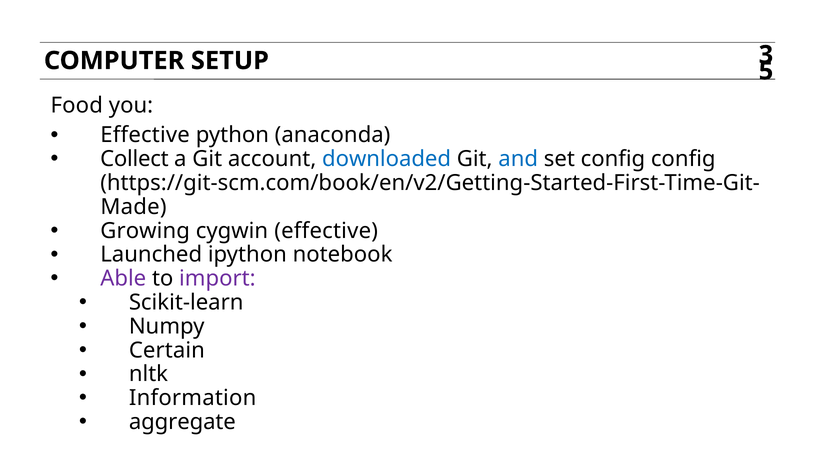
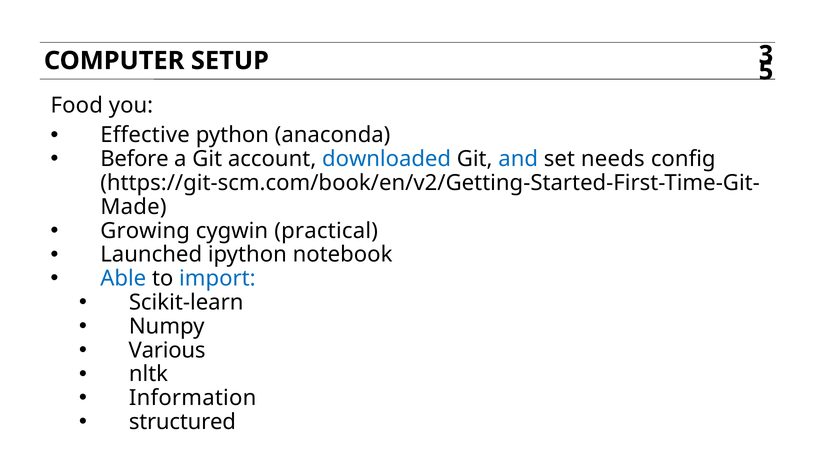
Collect: Collect -> Before
set config: config -> needs
cygwin effective: effective -> practical
Able colour: purple -> blue
import colour: purple -> blue
Certain: Certain -> Various
aggregate: aggregate -> structured
